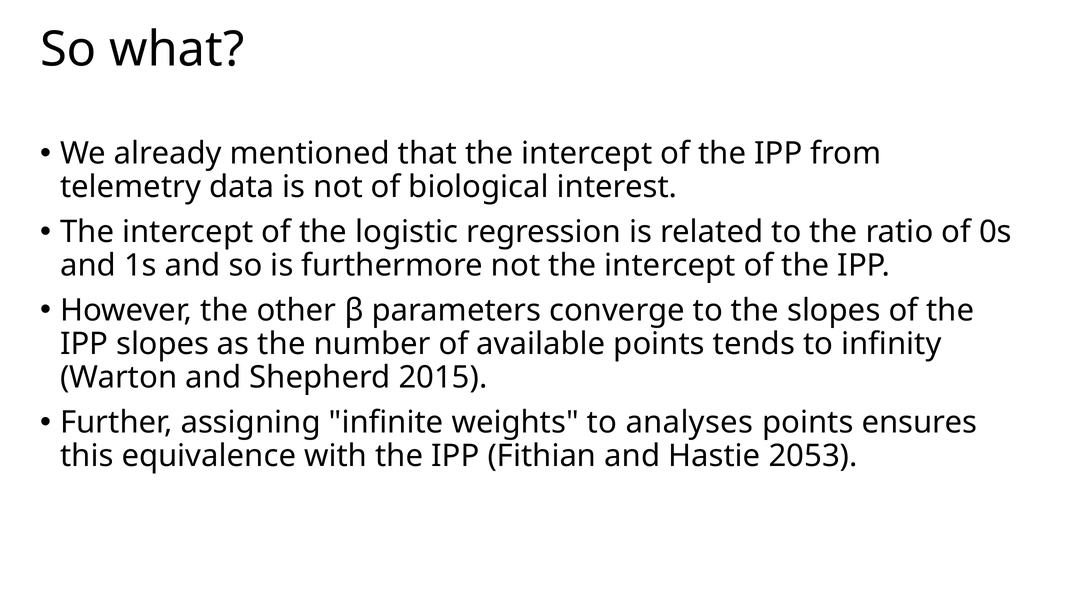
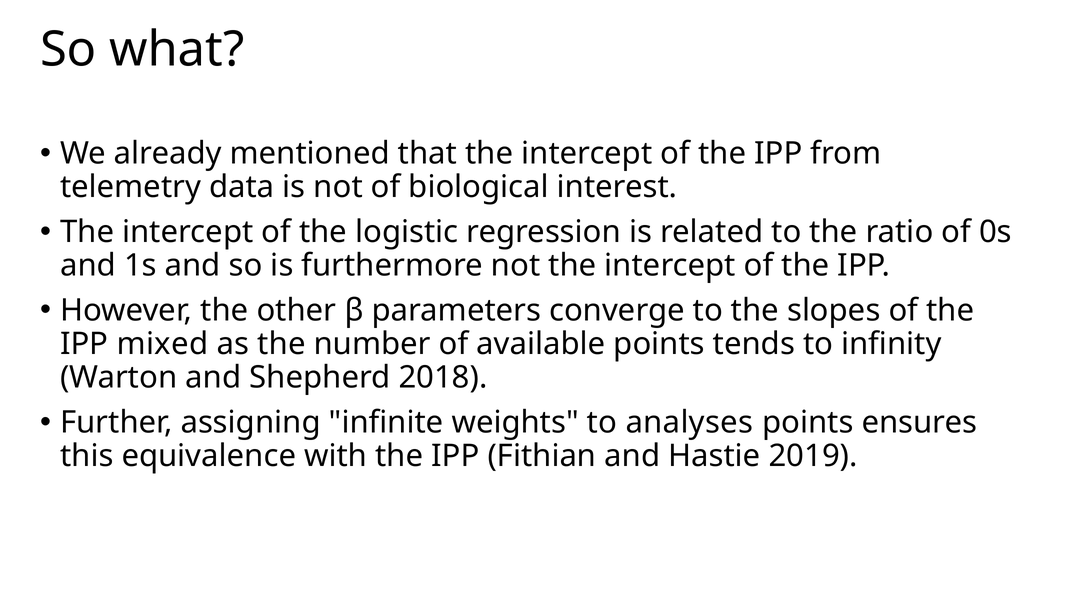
IPP slopes: slopes -> mixed
2015: 2015 -> 2018
2053: 2053 -> 2019
